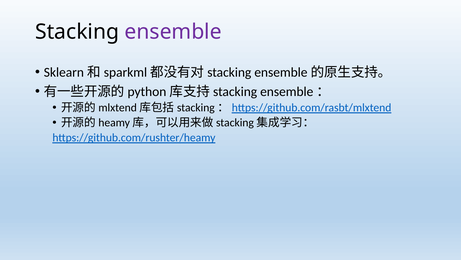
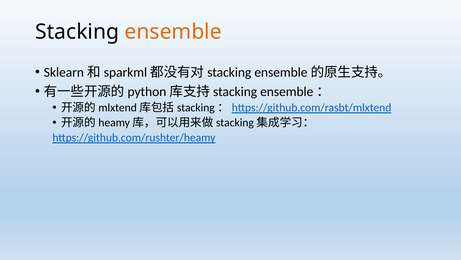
ensemble colour: purple -> orange
